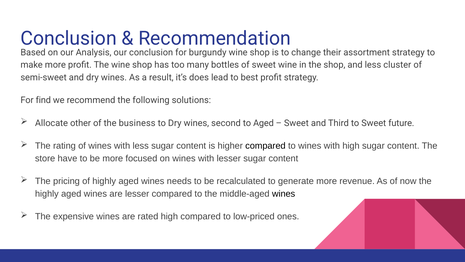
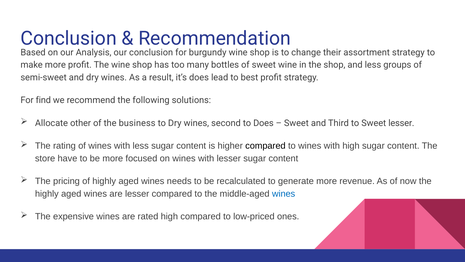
cluster: cluster -> groups
to Aged: Aged -> Does
Sweet future: future -> lesser
wines at (284, 193) colour: black -> blue
